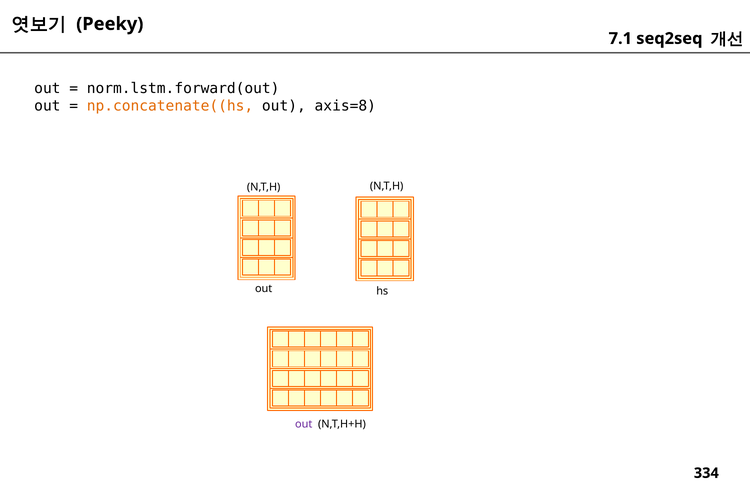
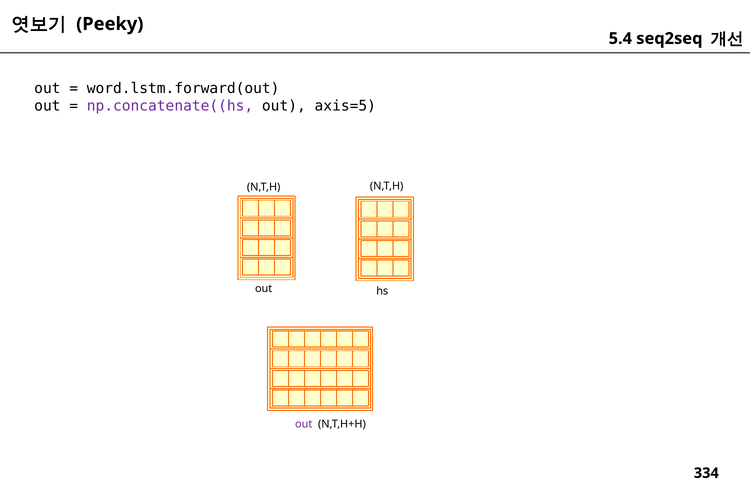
7.1: 7.1 -> 5.4
norm.lstm.forward(out: norm.lstm.forward(out -> word.lstm.forward(out
np.concatenate((hs colour: orange -> purple
axis=8: axis=8 -> axis=5
